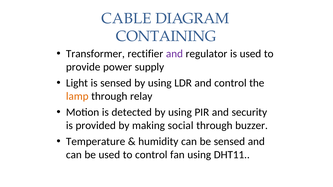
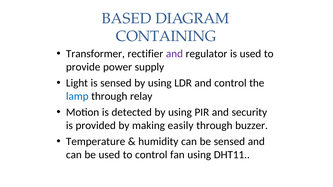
CABLE: CABLE -> BASED
lamp colour: orange -> blue
social: social -> easily
